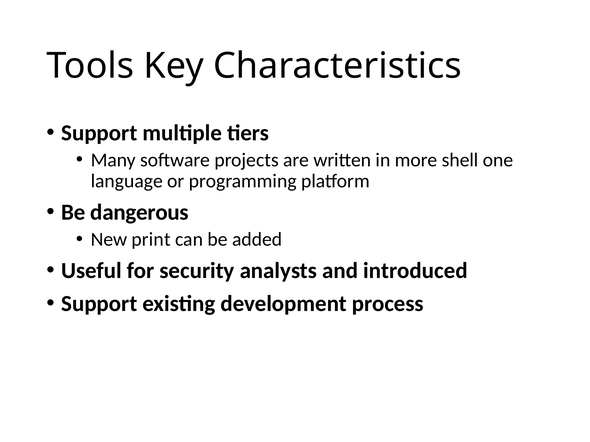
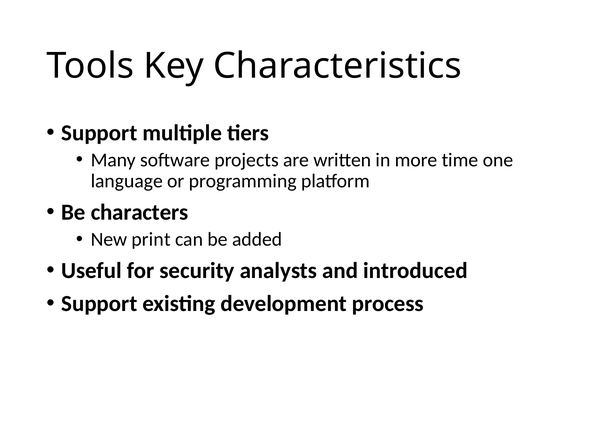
shell: shell -> time
dangerous: dangerous -> characters
